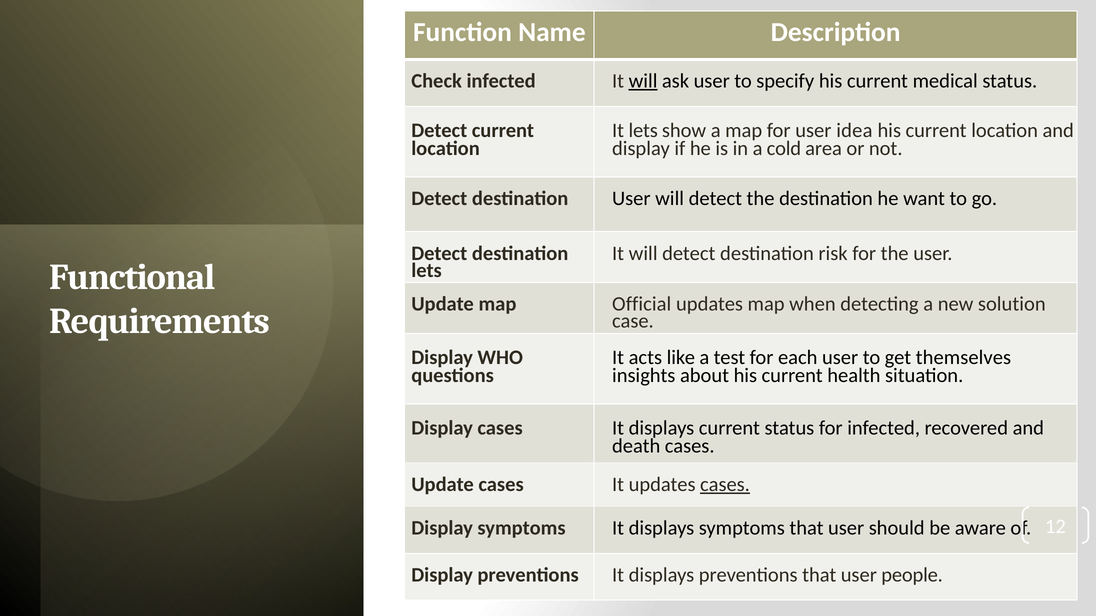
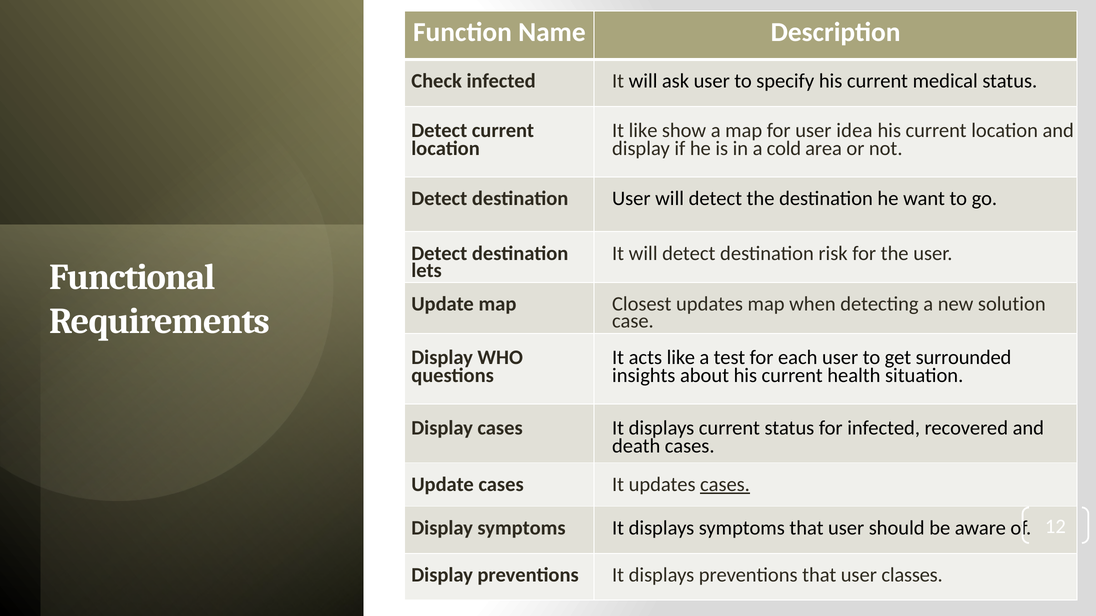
will at (643, 81) underline: present -> none
It lets: lets -> like
Official: Official -> Closest
themselves: themselves -> surrounded
people: people -> classes
